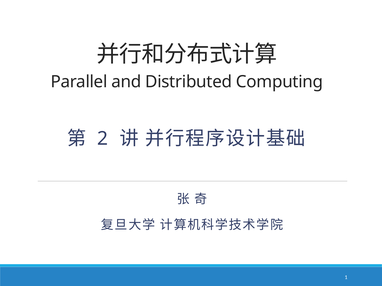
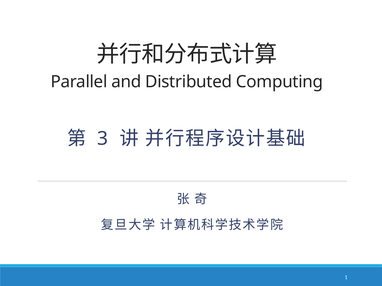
2: 2 -> 3
